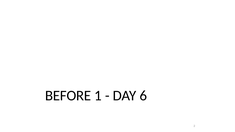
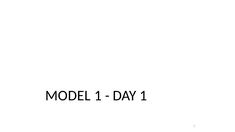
BEFORE: BEFORE -> MODEL
DAY 6: 6 -> 1
